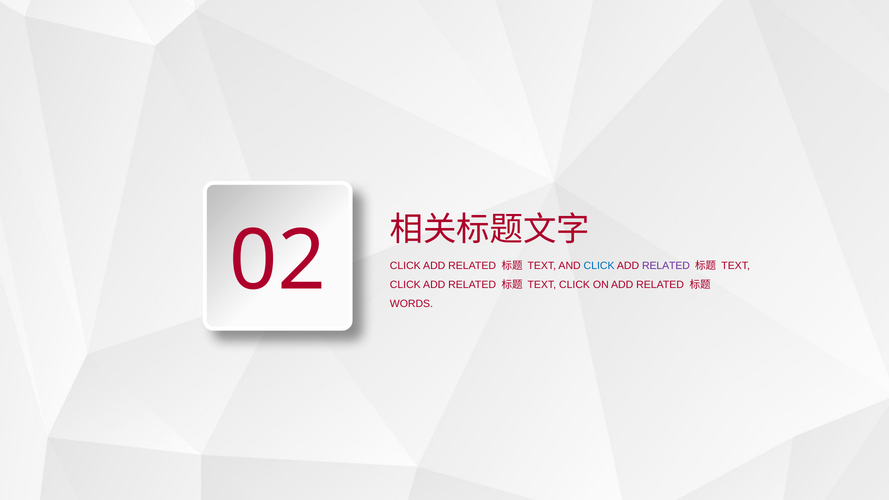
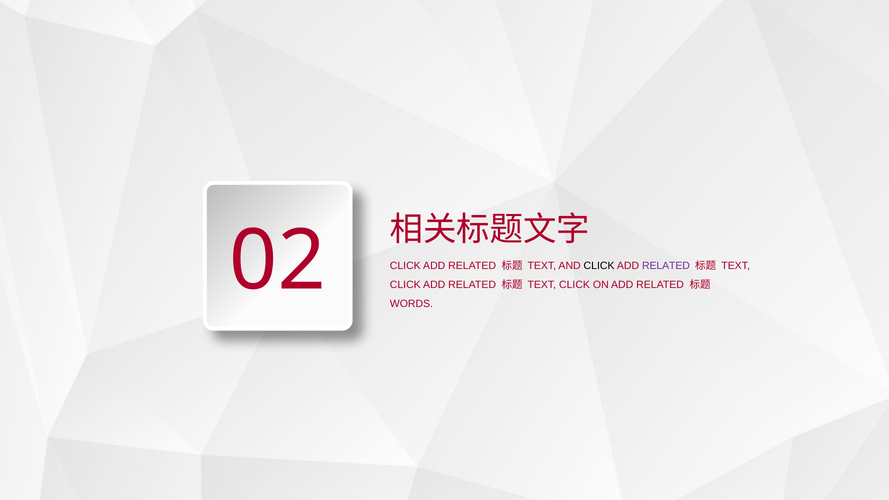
CLICK at (599, 266) colour: blue -> black
